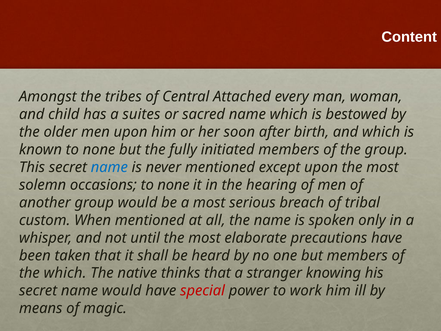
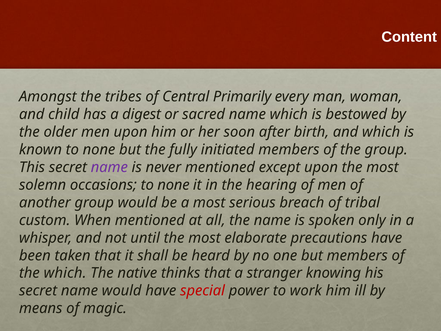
Attached: Attached -> Primarily
suites: suites -> digest
name at (109, 167) colour: blue -> purple
